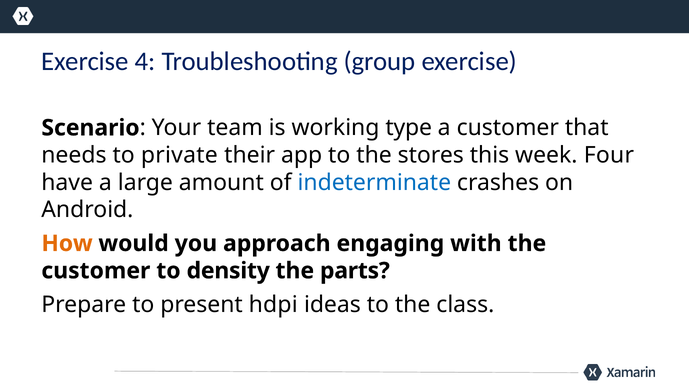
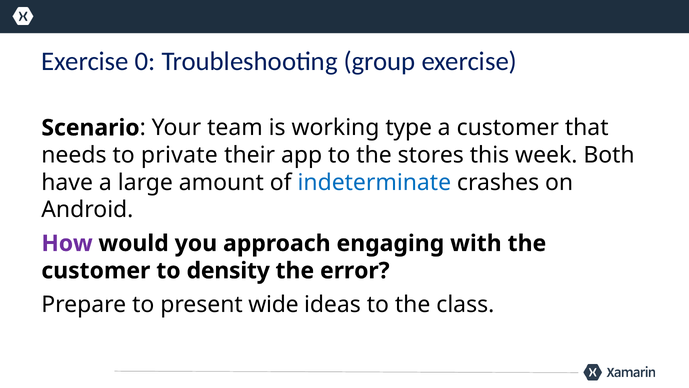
4: 4 -> 0
Four: Four -> Both
How colour: orange -> purple
parts: parts -> error
hdpi: hdpi -> wide
